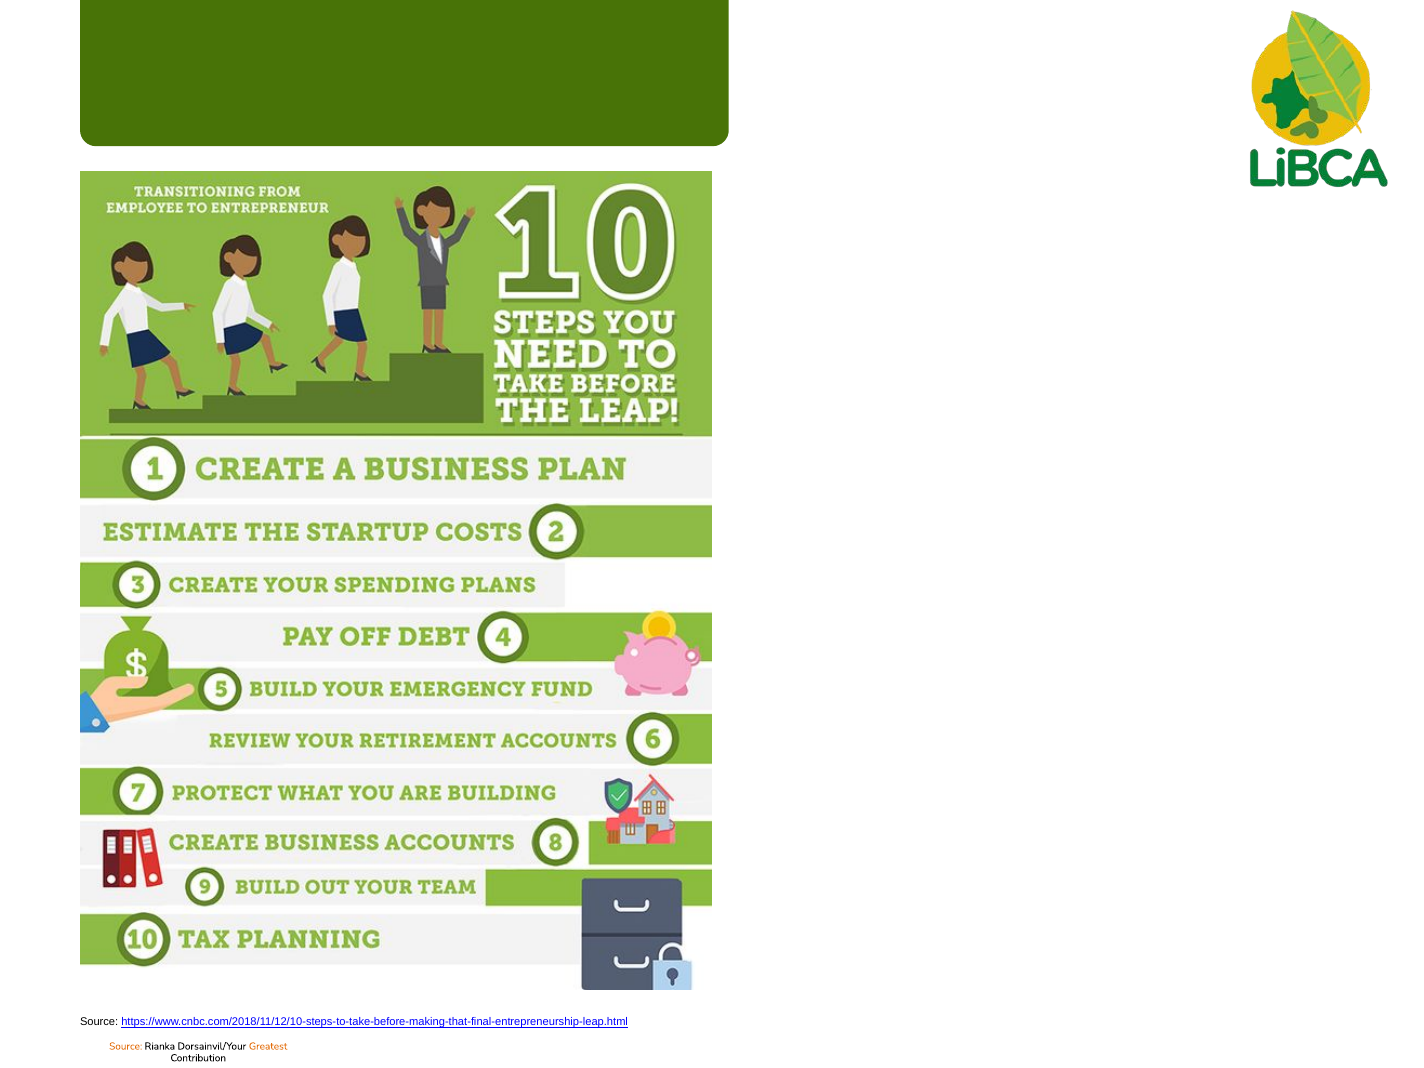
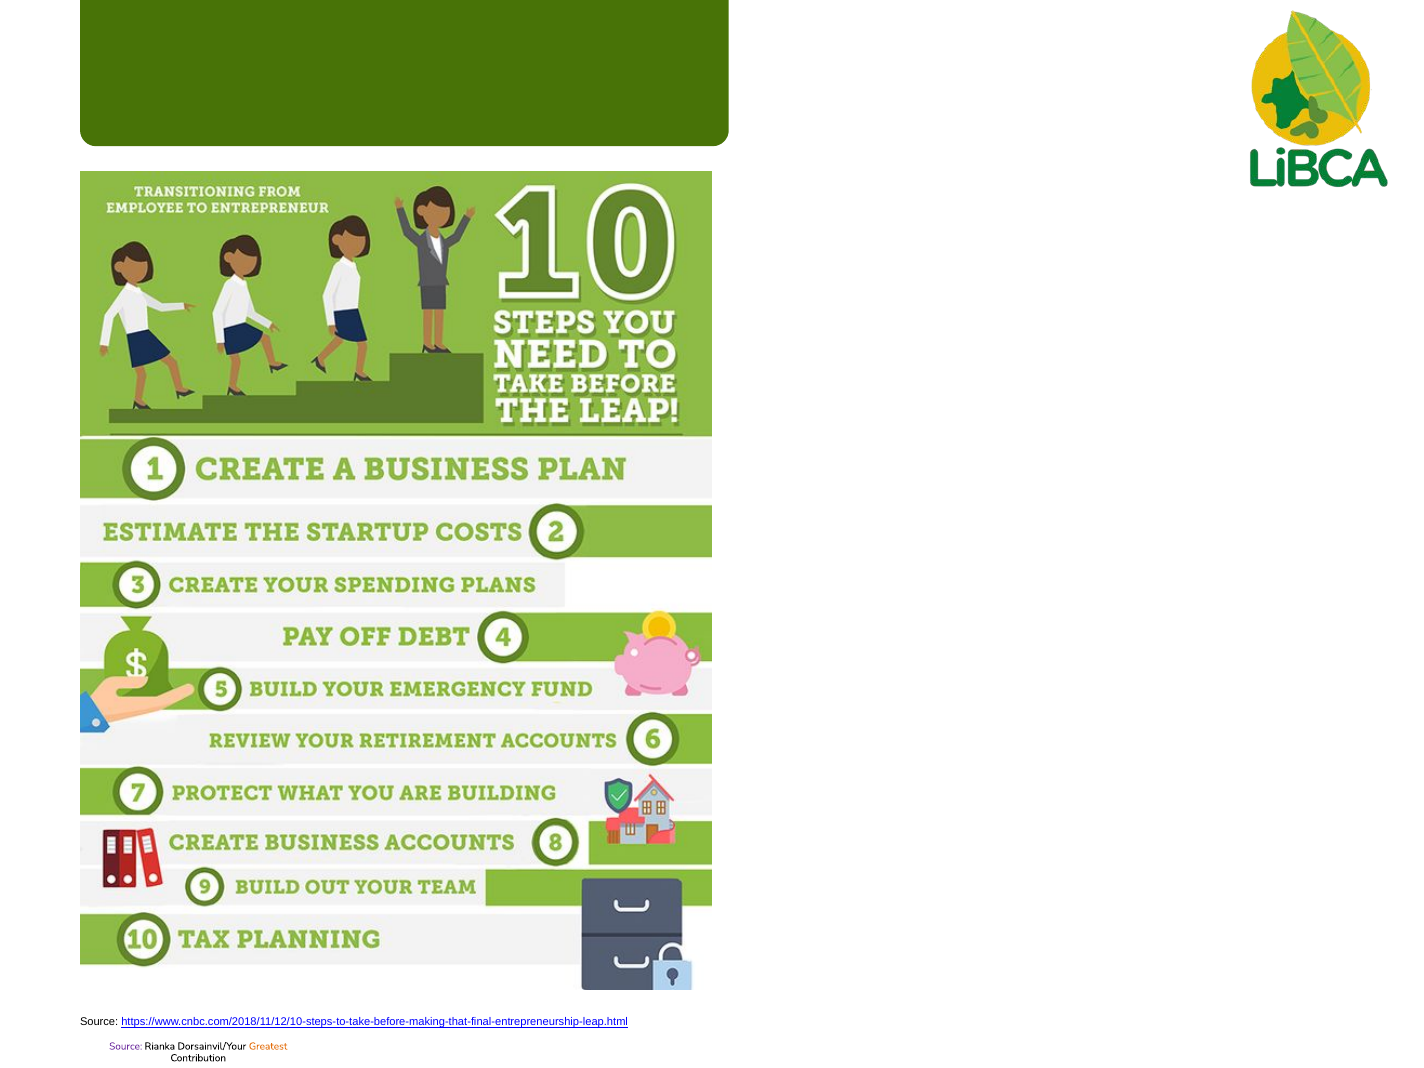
Source at (126, 1046) colour: orange -> purple
